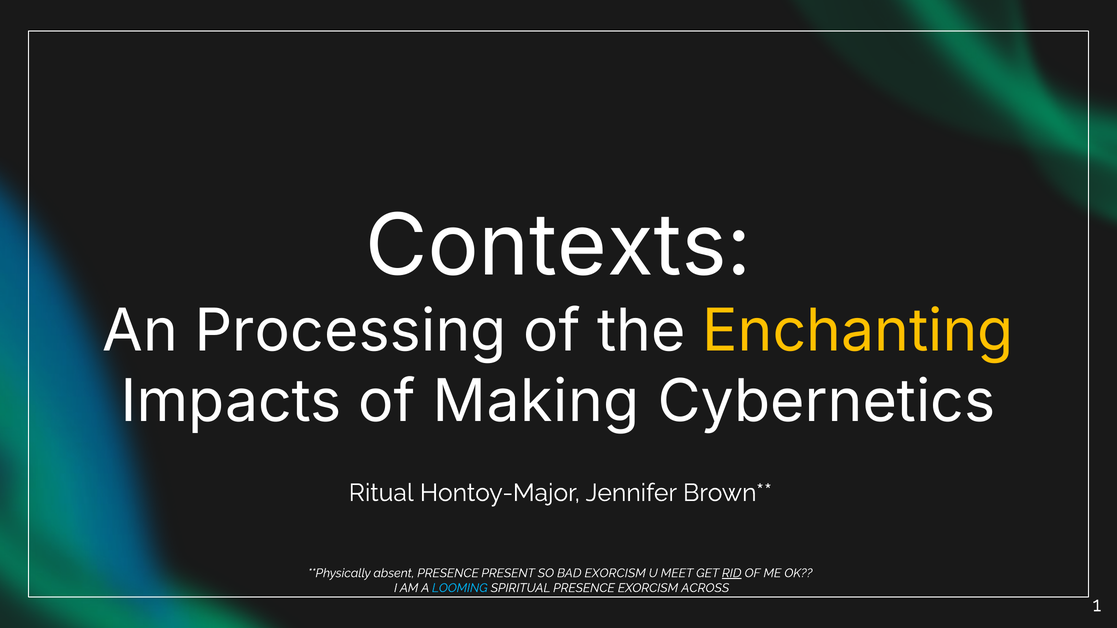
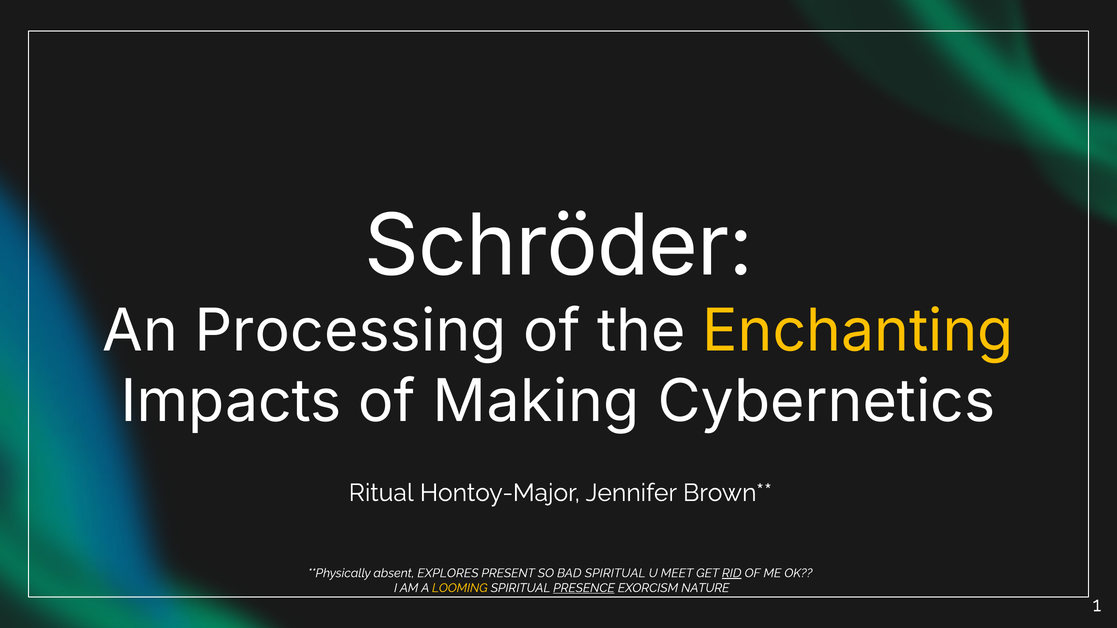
Contexts: Contexts -> Schröder
absent PRESENCE: PRESENCE -> EXPLORES
BAD EXORCISM: EXORCISM -> SPIRITUAL
LOOMING colour: light blue -> yellow
PRESENCE at (584, 588) underline: none -> present
ACROSS: ACROSS -> NATURE
